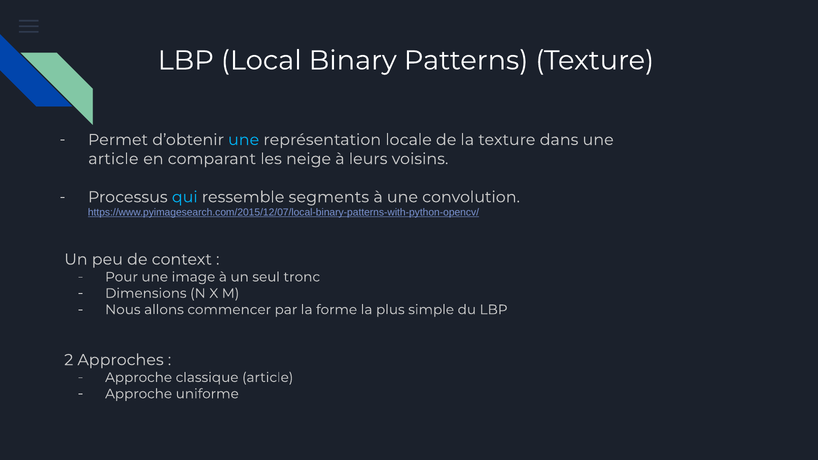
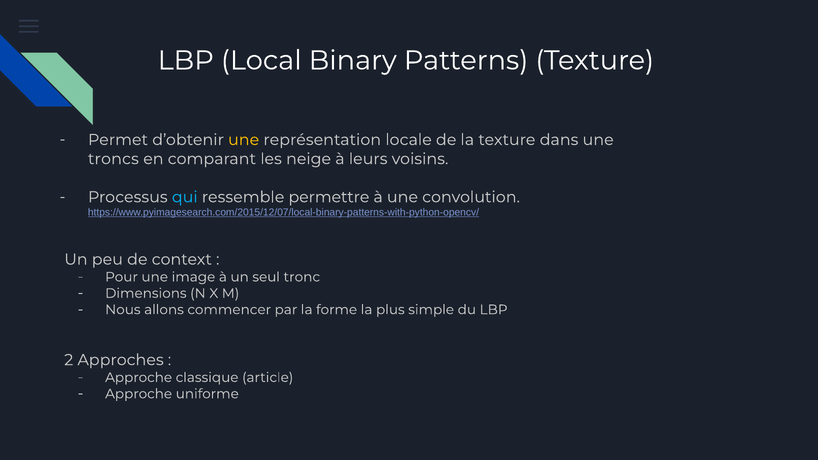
une at (244, 140) colour: light blue -> yellow
article at (113, 159): article -> troncs
segments: segments -> permettre
